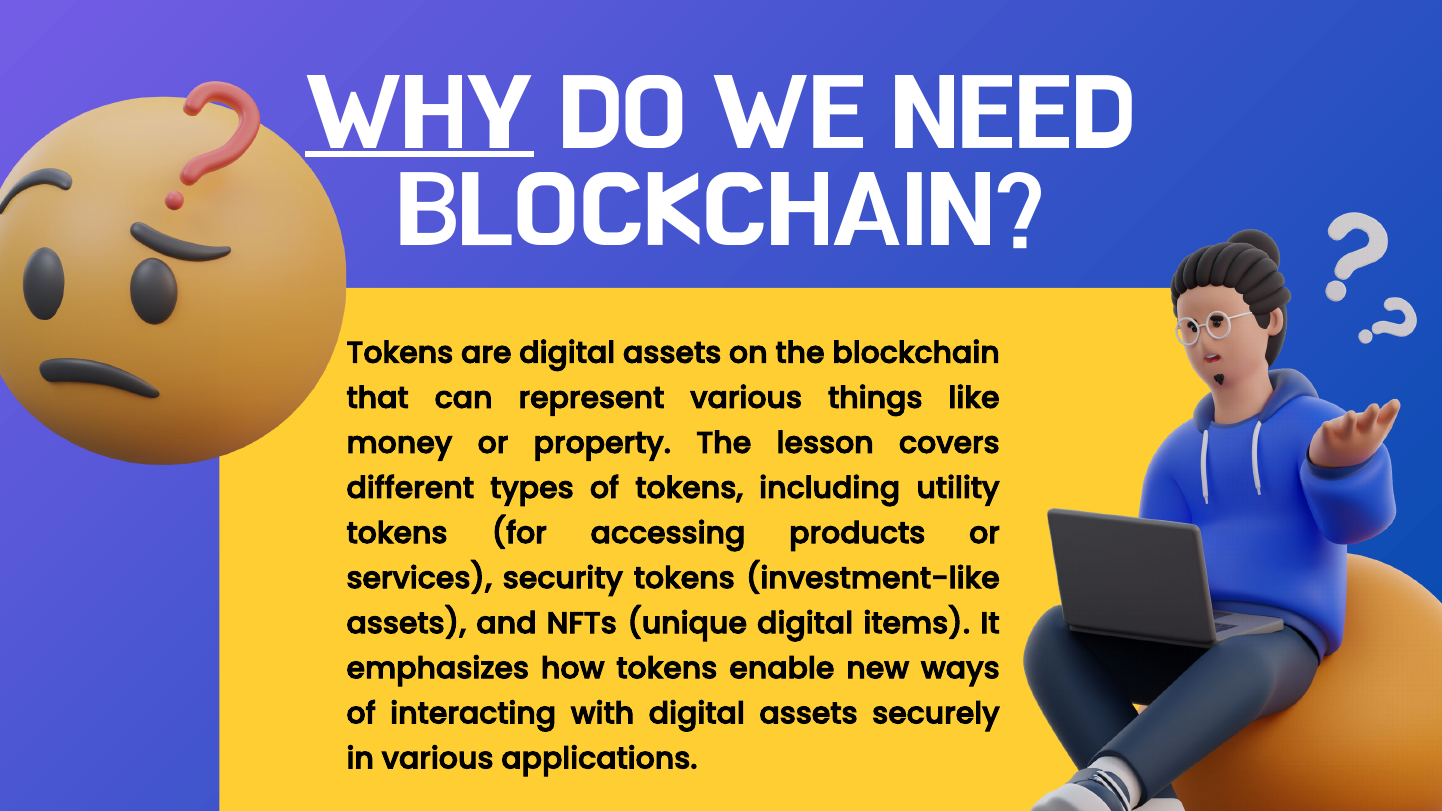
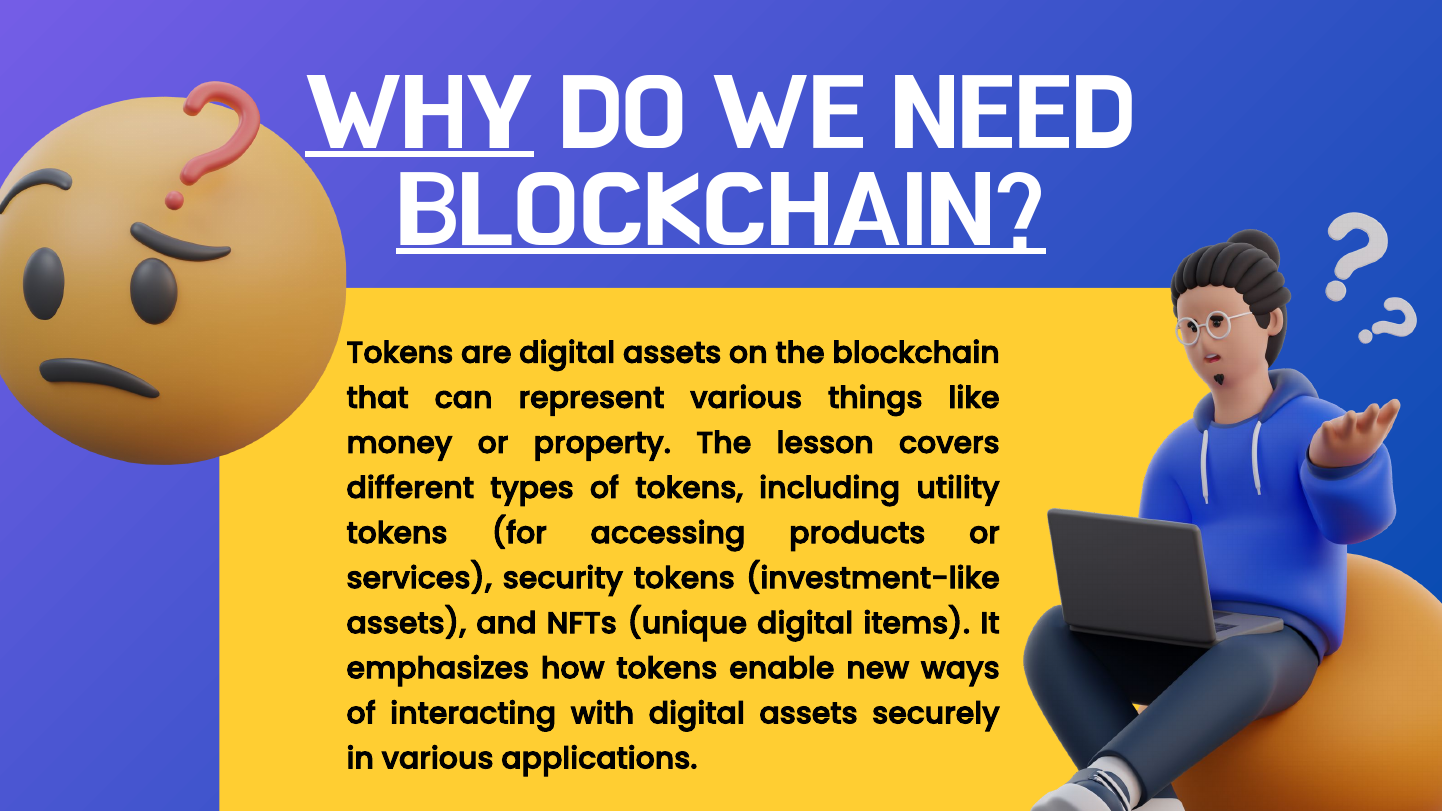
BLOCKCHAIN at (721, 208) underline: none -> present
